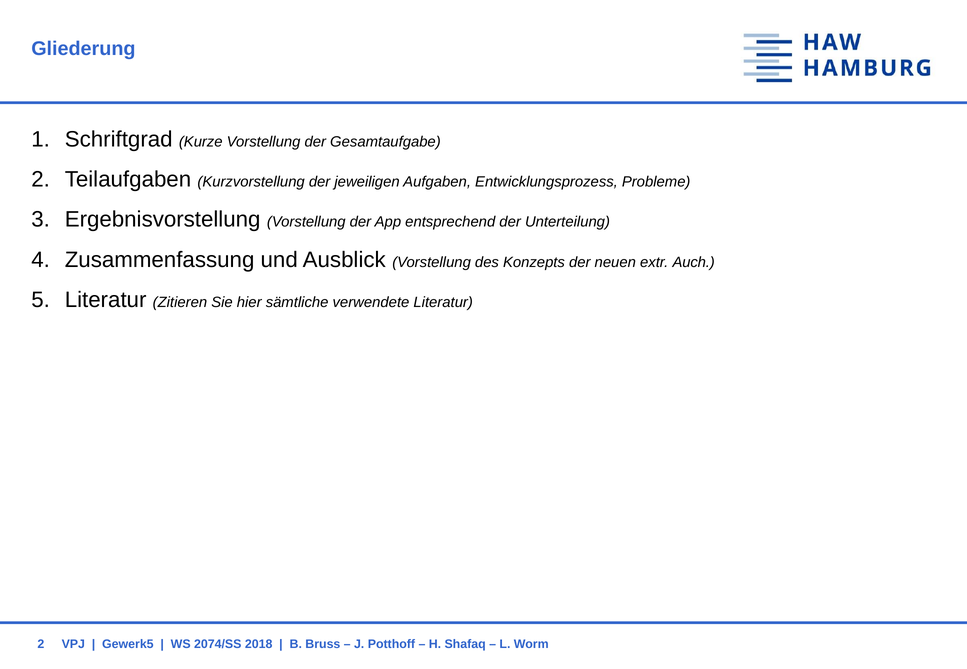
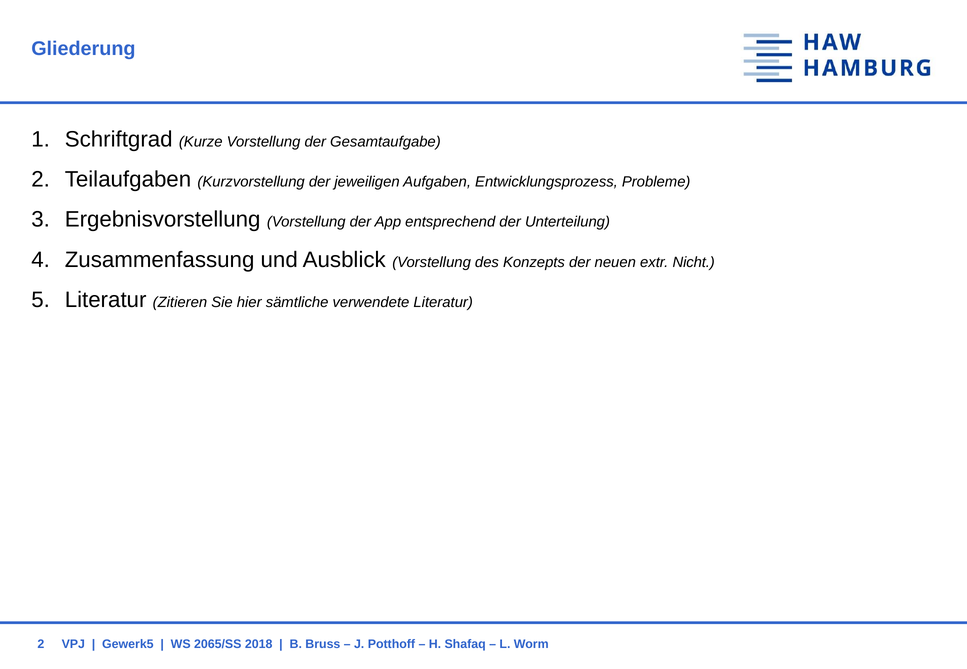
Auch: Auch -> Nicht
2074/SS: 2074/SS -> 2065/SS
